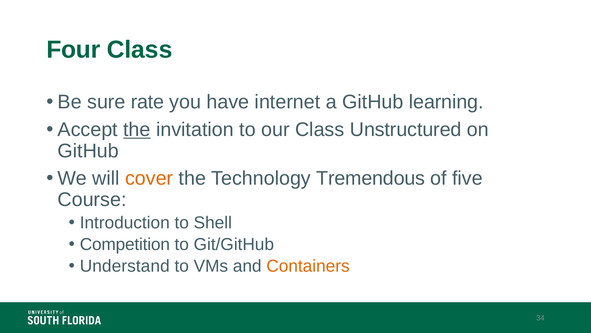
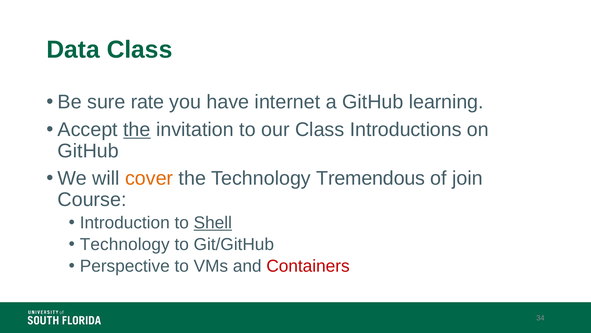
Four: Four -> Data
Unstructured: Unstructured -> Introductions
five: five -> join
Shell underline: none -> present
Competition at (125, 244): Competition -> Technology
Understand: Understand -> Perspective
Containers colour: orange -> red
